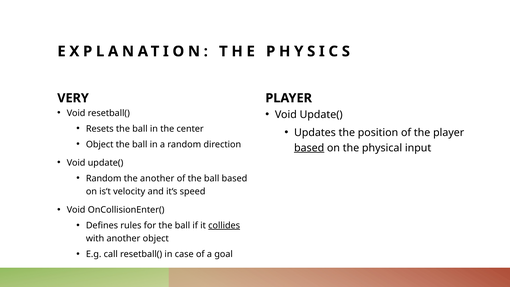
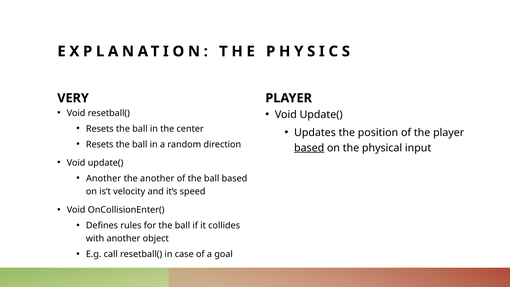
Object at (100, 144): Object -> Resets
Random at (104, 178): Random -> Another
collides underline: present -> none
